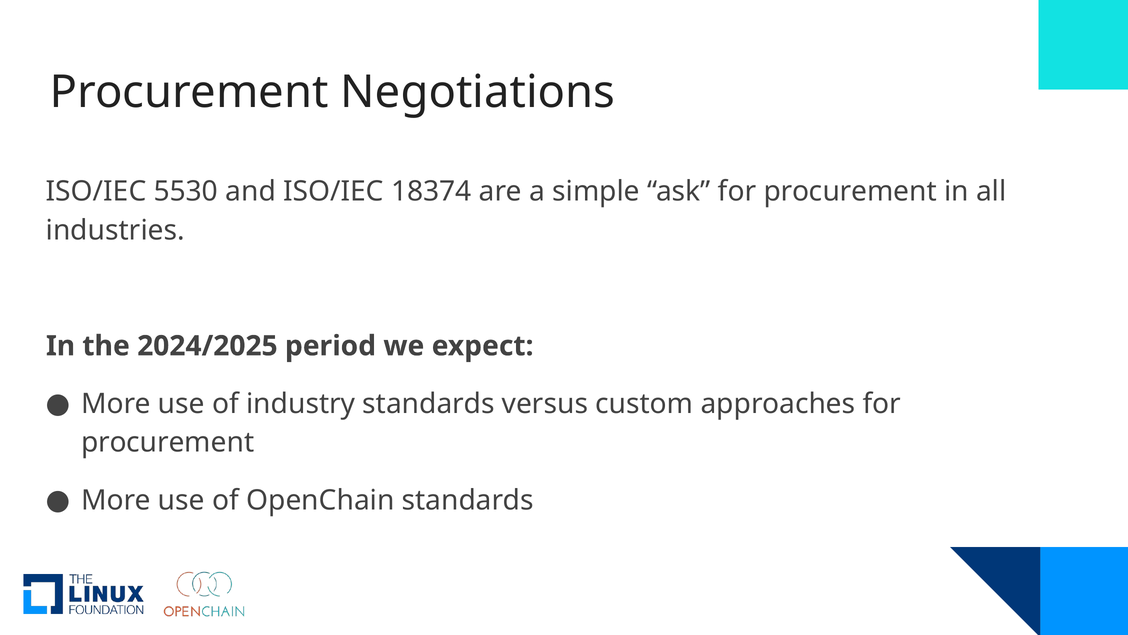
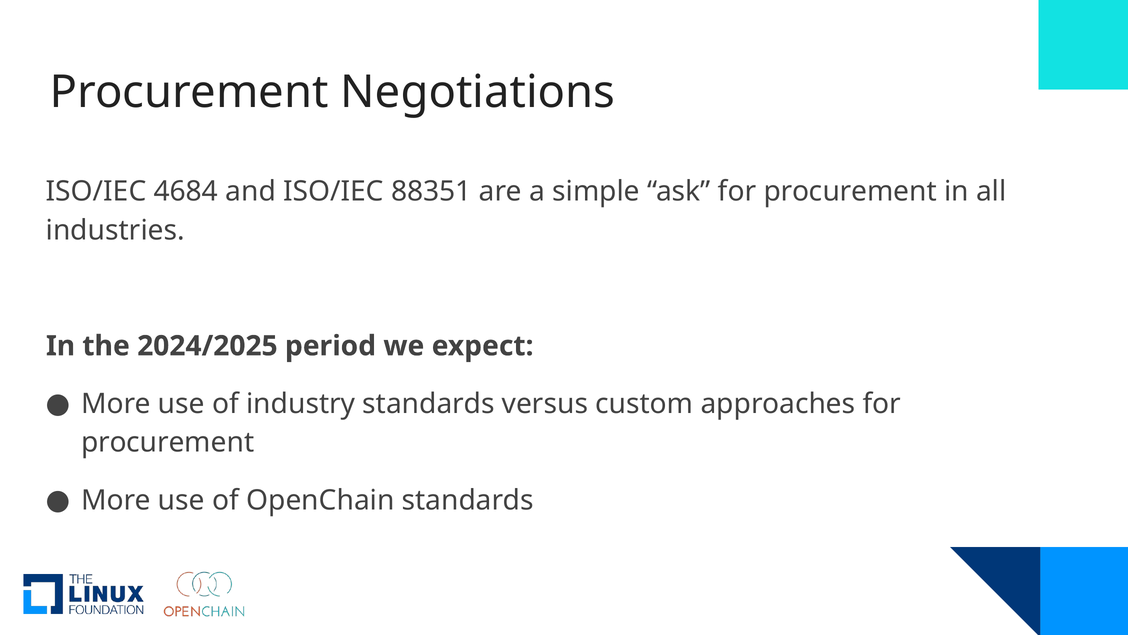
5530: 5530 -> 4684
18374: 18374 -> 88351
